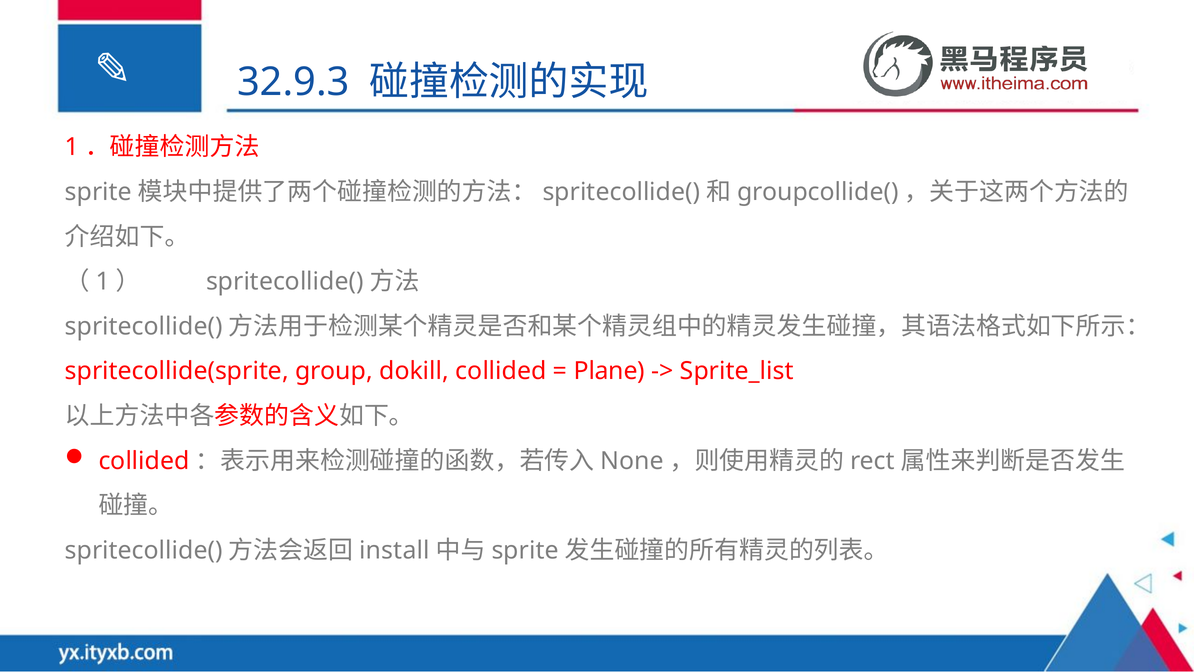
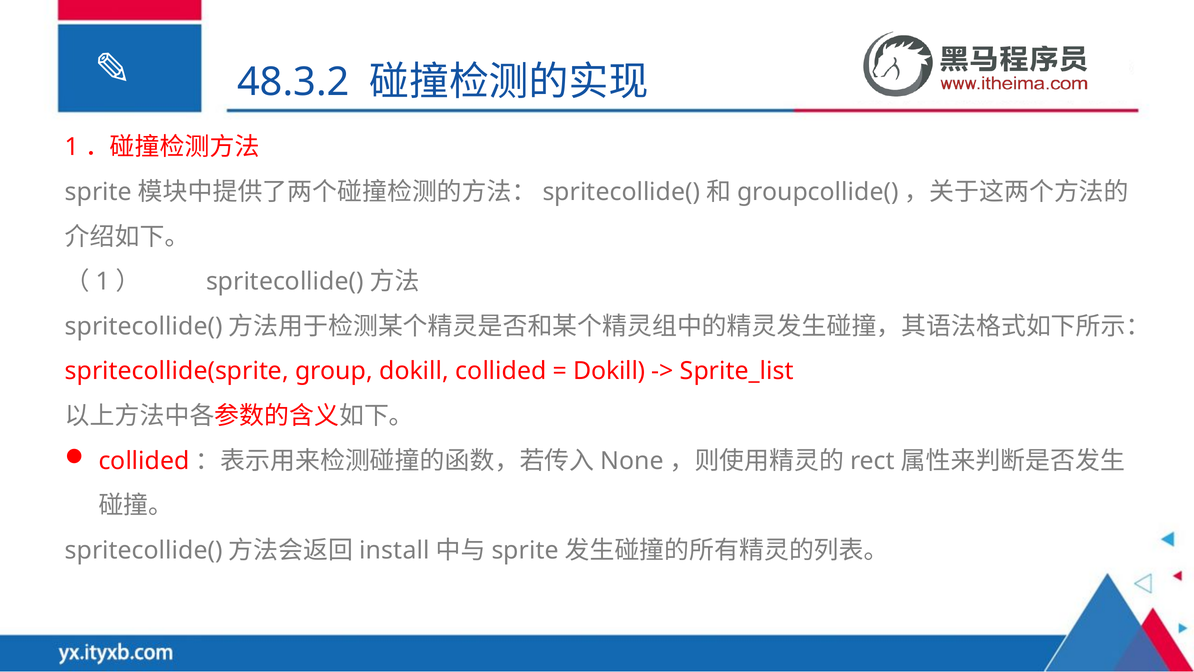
32.9.3: 32.9.3 -> 48.3.2
Plane at (609, 371): Plane -> Dokill
